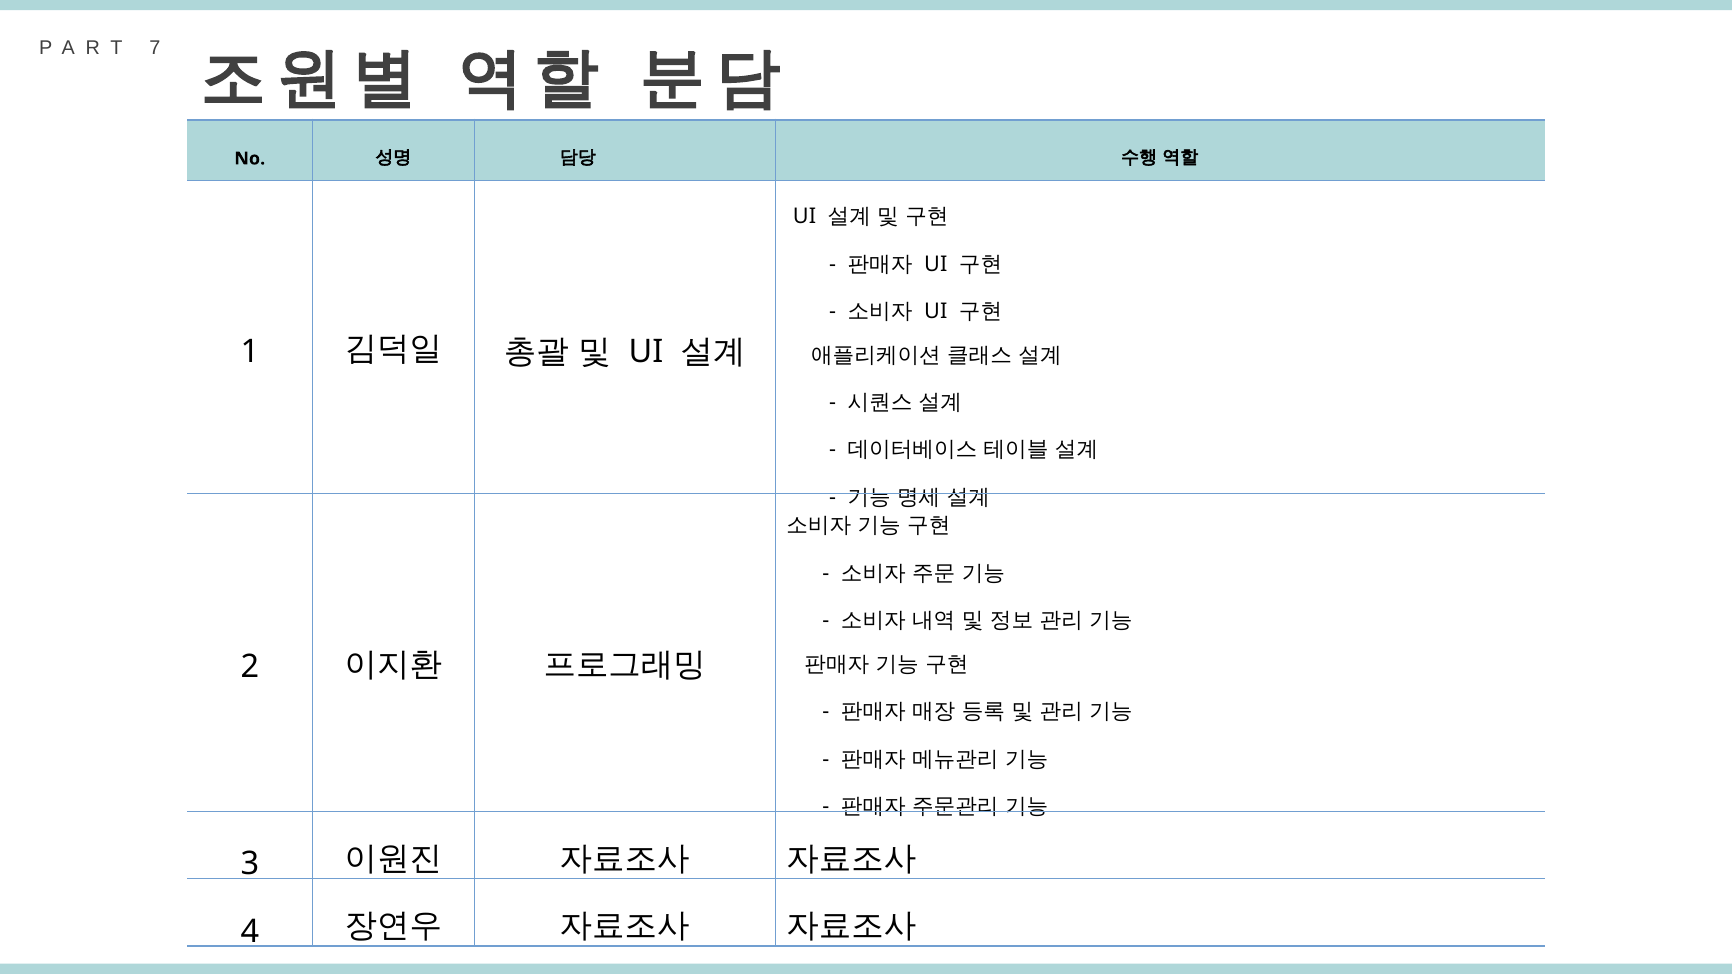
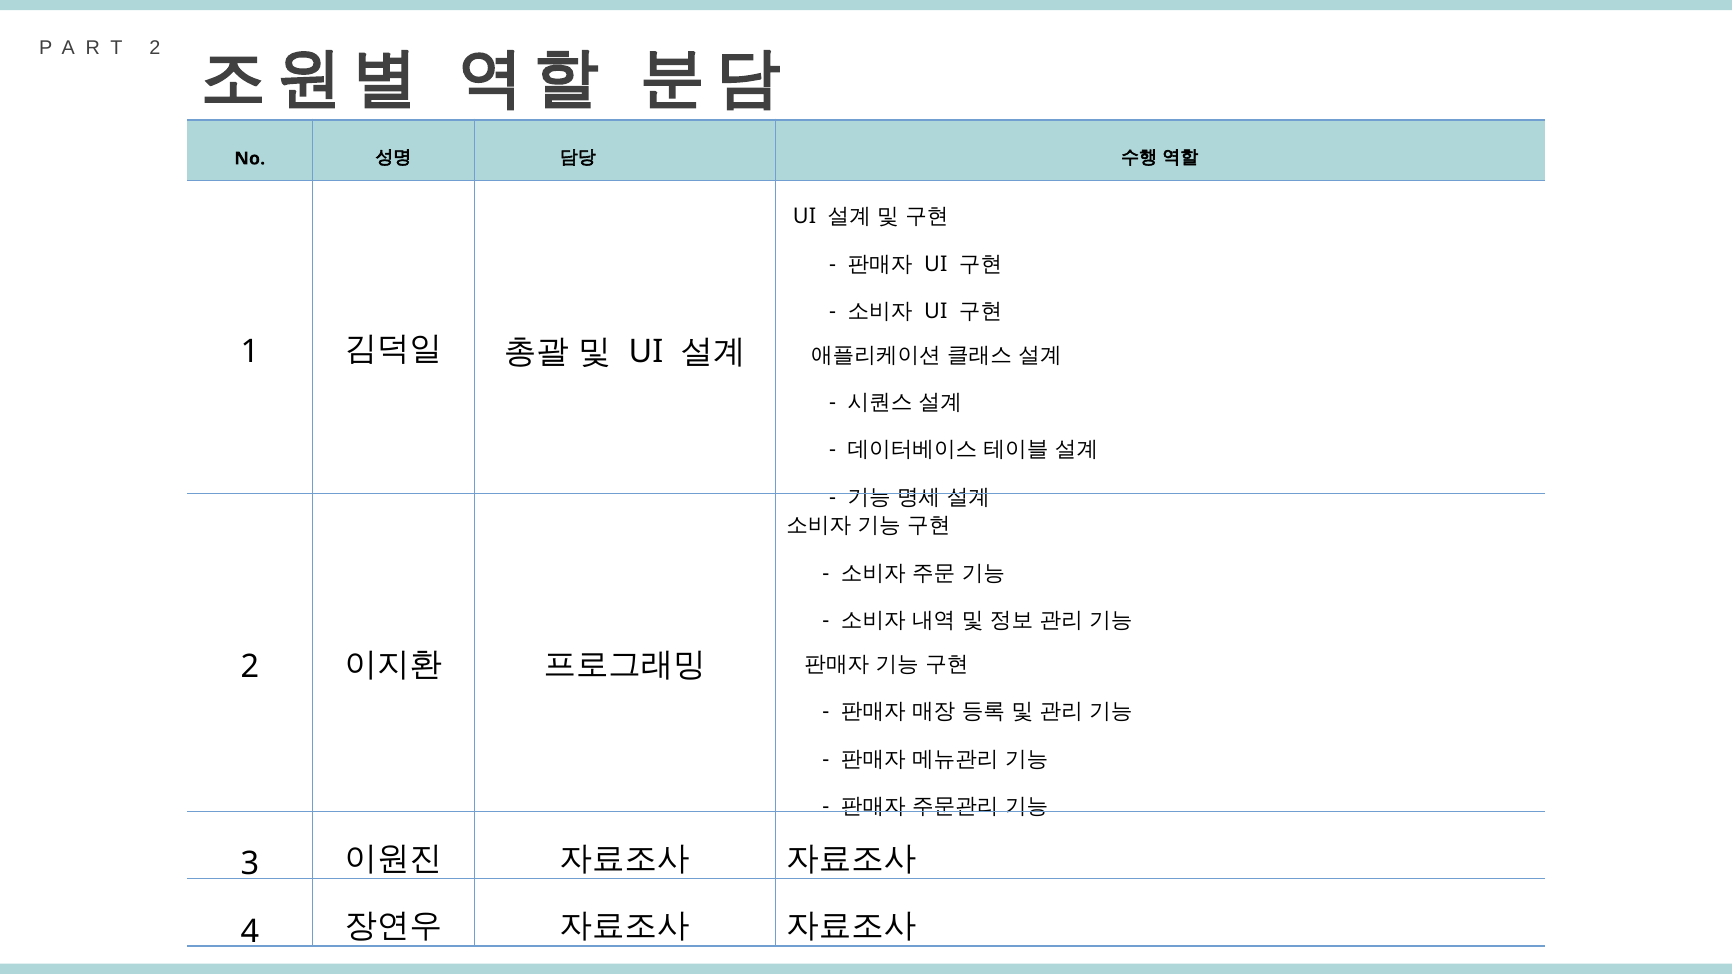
7 at (155, 48): 7 -> 2
